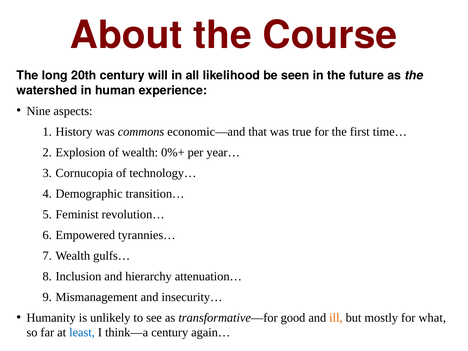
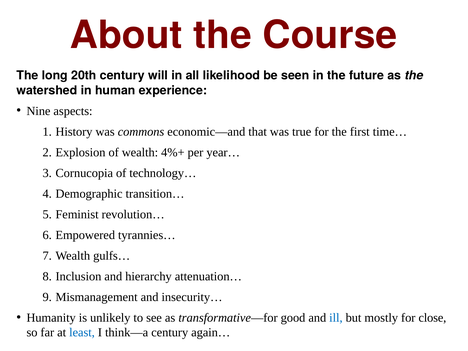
0%+: 0%+ -> 4%+
ill colour: orange -> blue
what: what -> close
